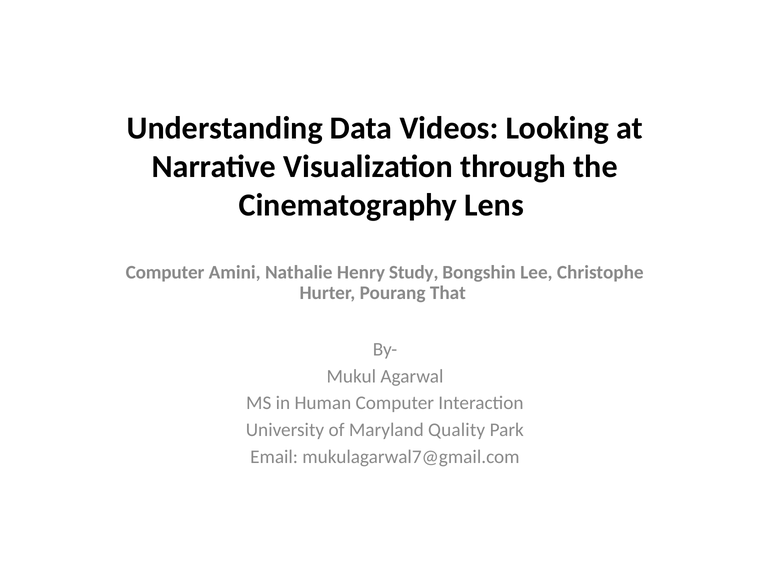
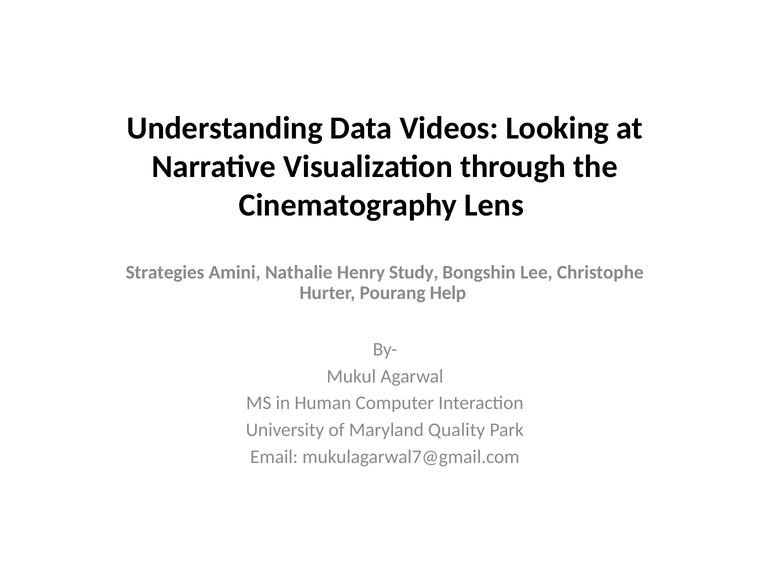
Computer at (165, 273): Computer -> Strategies
That: That -> Help
